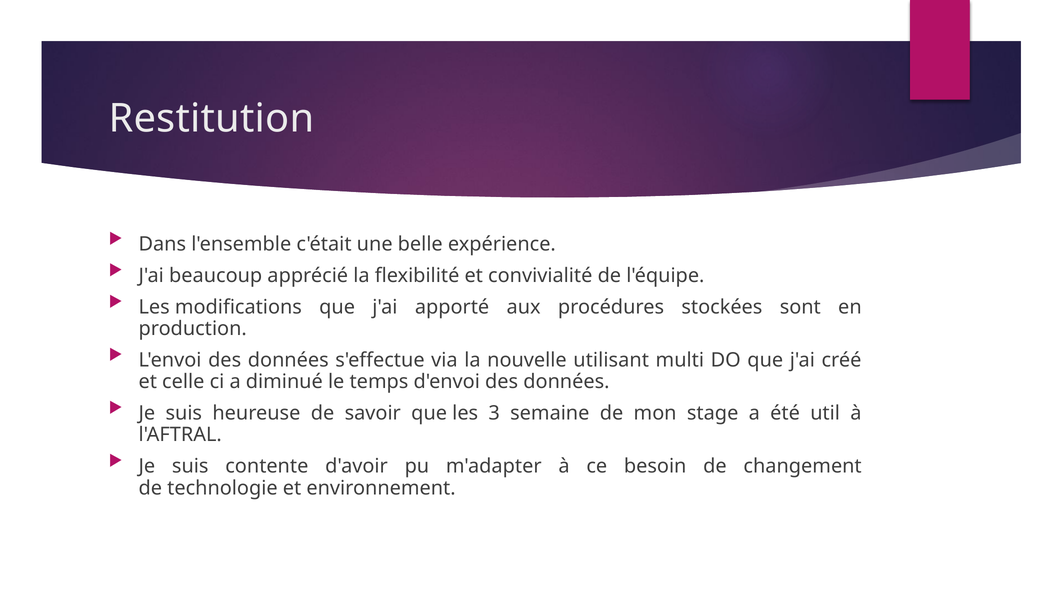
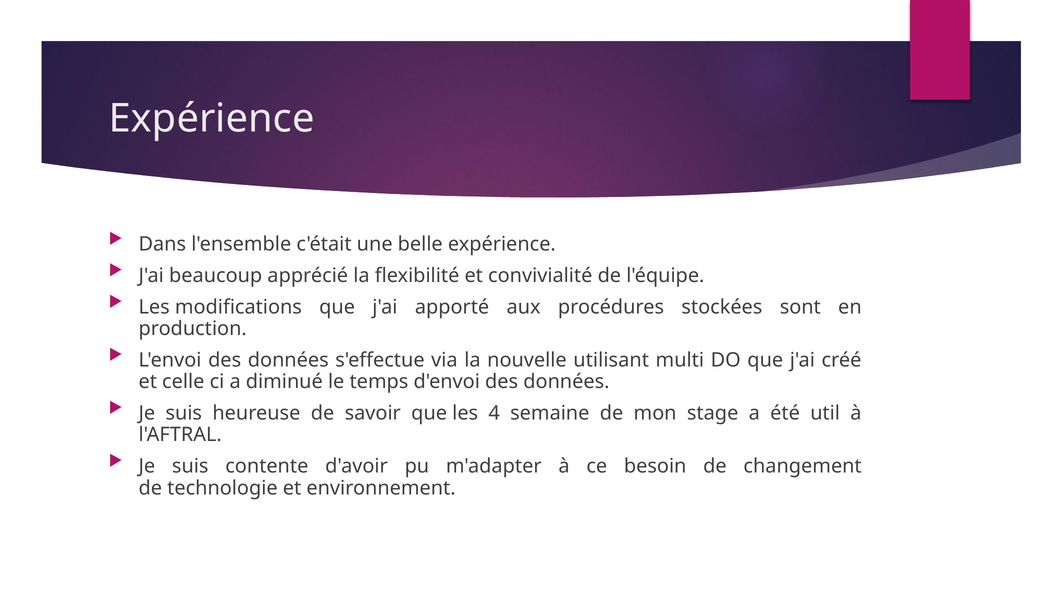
Restitution at (212, 118): Restitution -> Expérience
3: 3 -> 4
